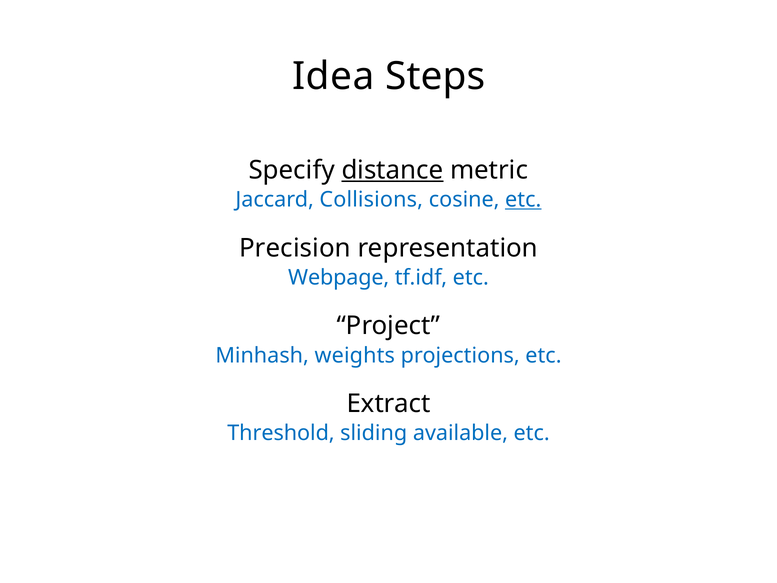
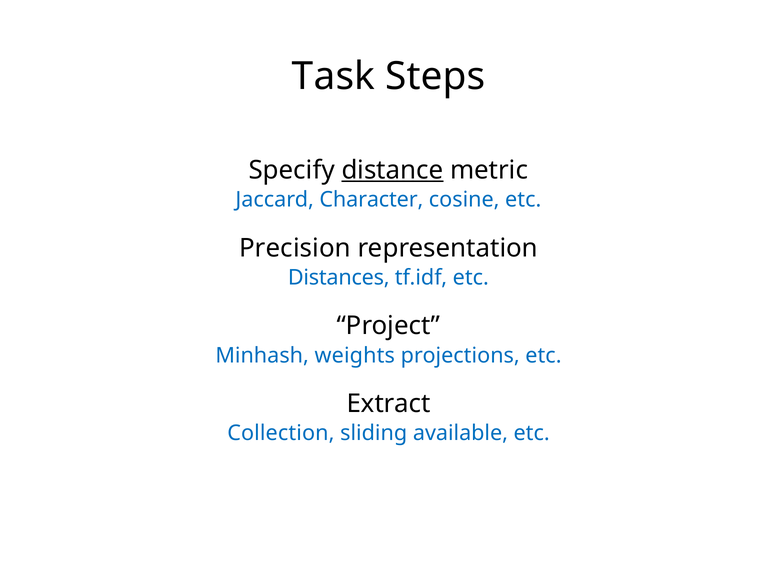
Idea: Idea -> Task
Collisions: Collisions -> Character
etc at (523, 200) underline: present -> none
Webpage: Webpage -> Distances
Threshold: Threshold -> Collection
